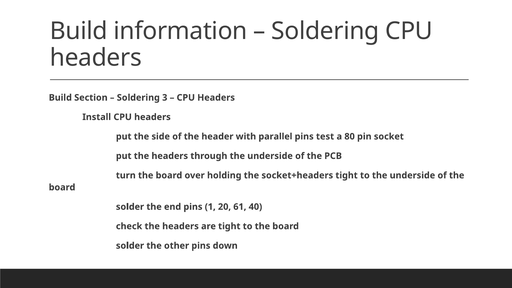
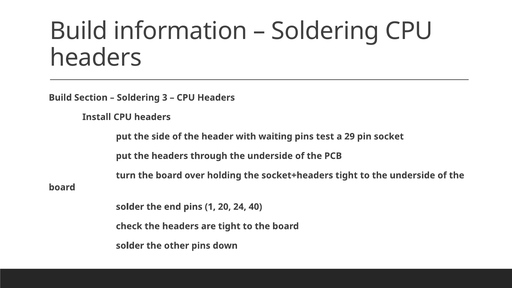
parallel: parallel -> waiting
80: 80 -> 29
61: 61 -> 24
